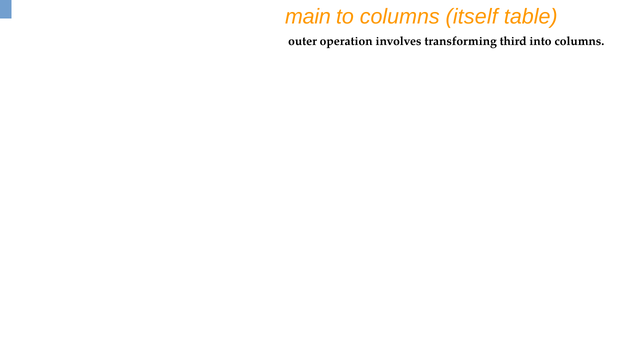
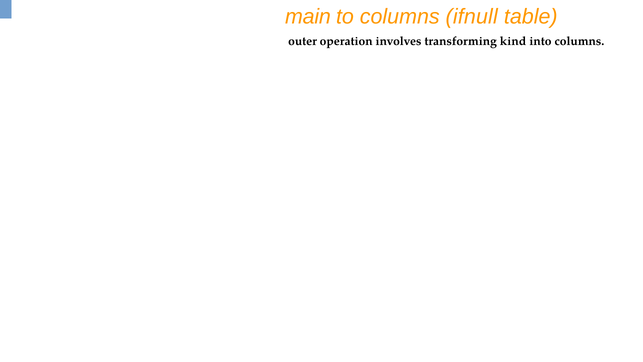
itself: itself -> ifnull
third: third -> kind
